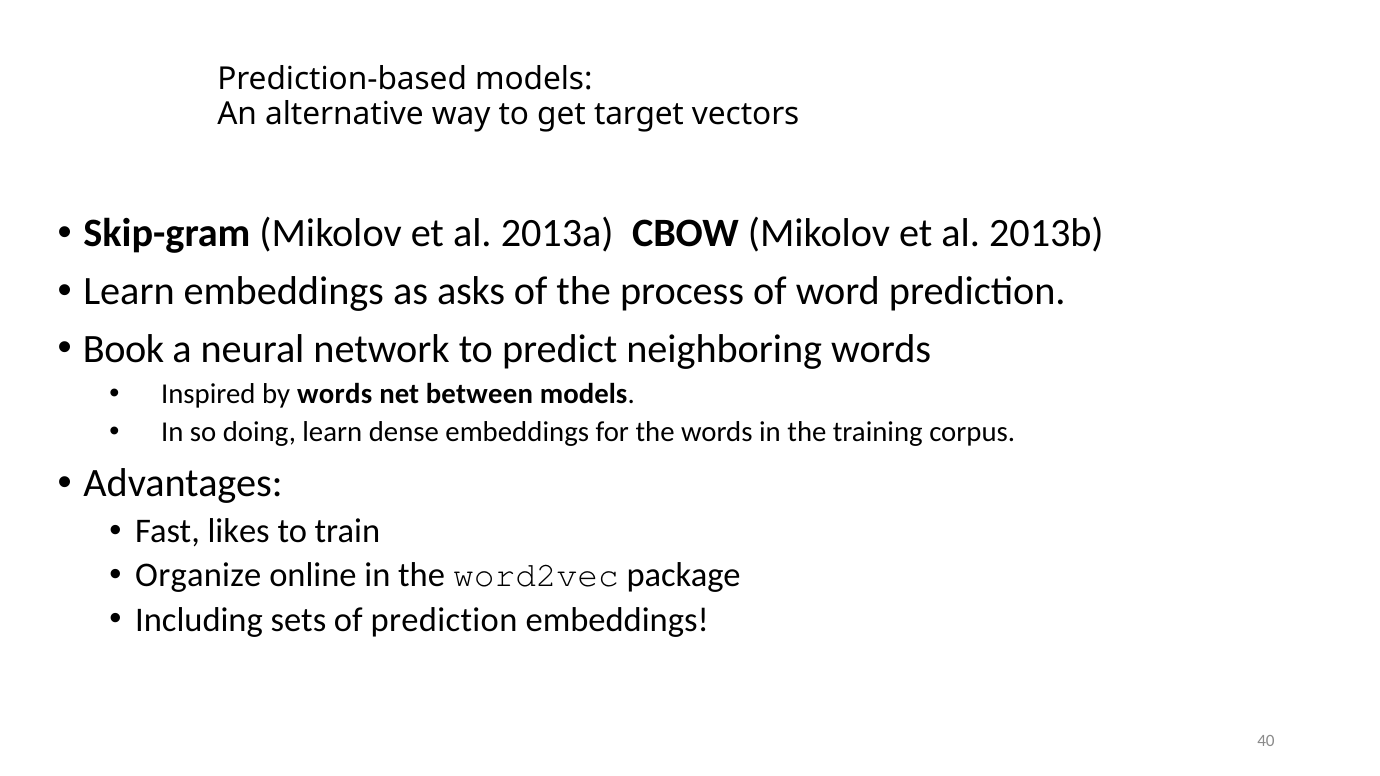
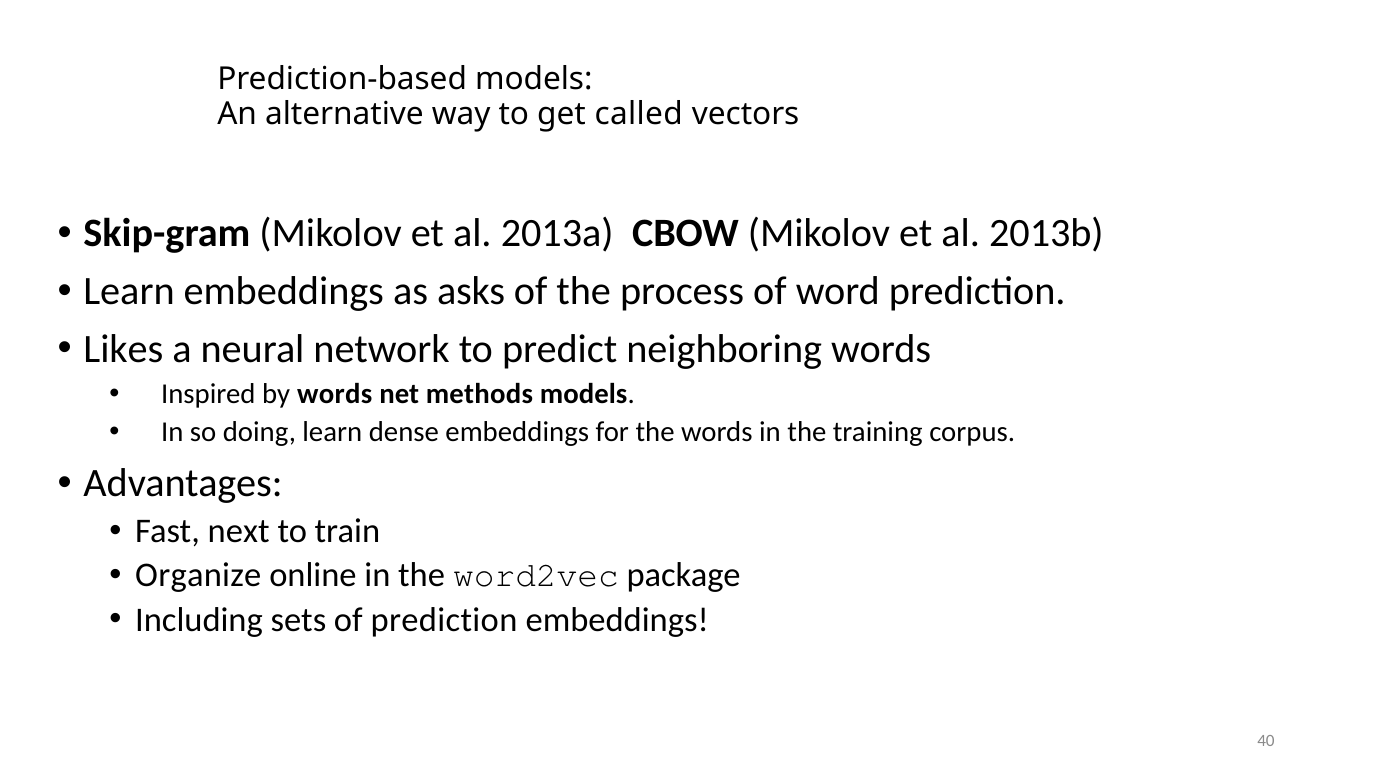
target: target -> called
Book: Book -> Likes
between: between -> methods
likes: likes -> next
